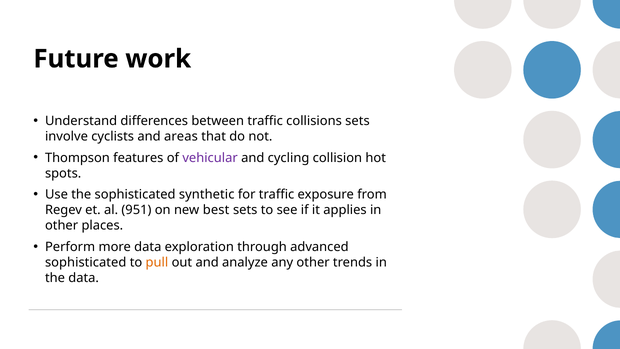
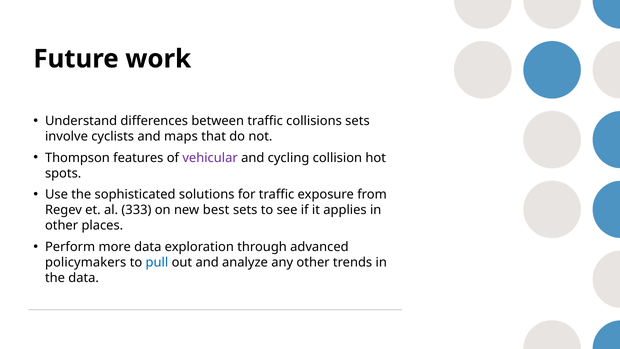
areas: areas -> maps
synthetic: synthetic -> solutions
951: 951 -> 333
sophisticated at (86, 262): sophisticated -> policymakers
pull colour: orange -> blue
